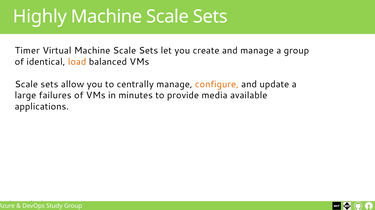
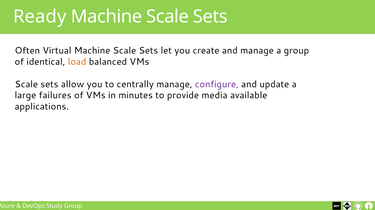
Highly: Highly -> Ready
Timer: Timer -> Often
configure colour: orange -> purple
